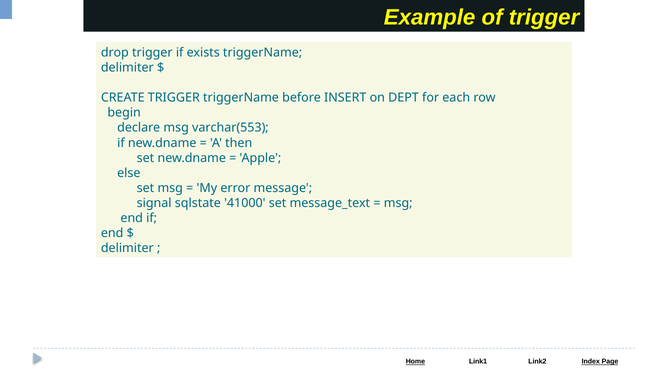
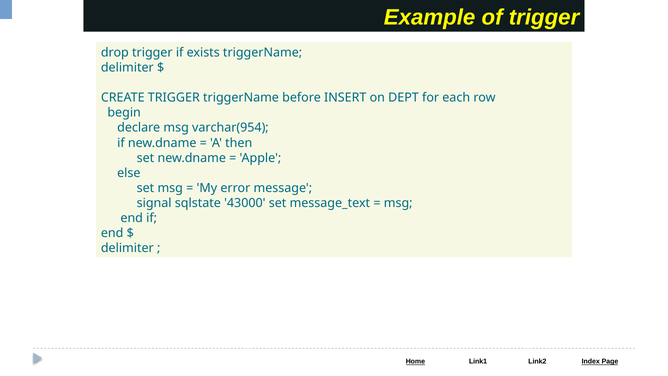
varchar(553: varchar(553 -> varchar(954
41000: 41000 -> 43000
